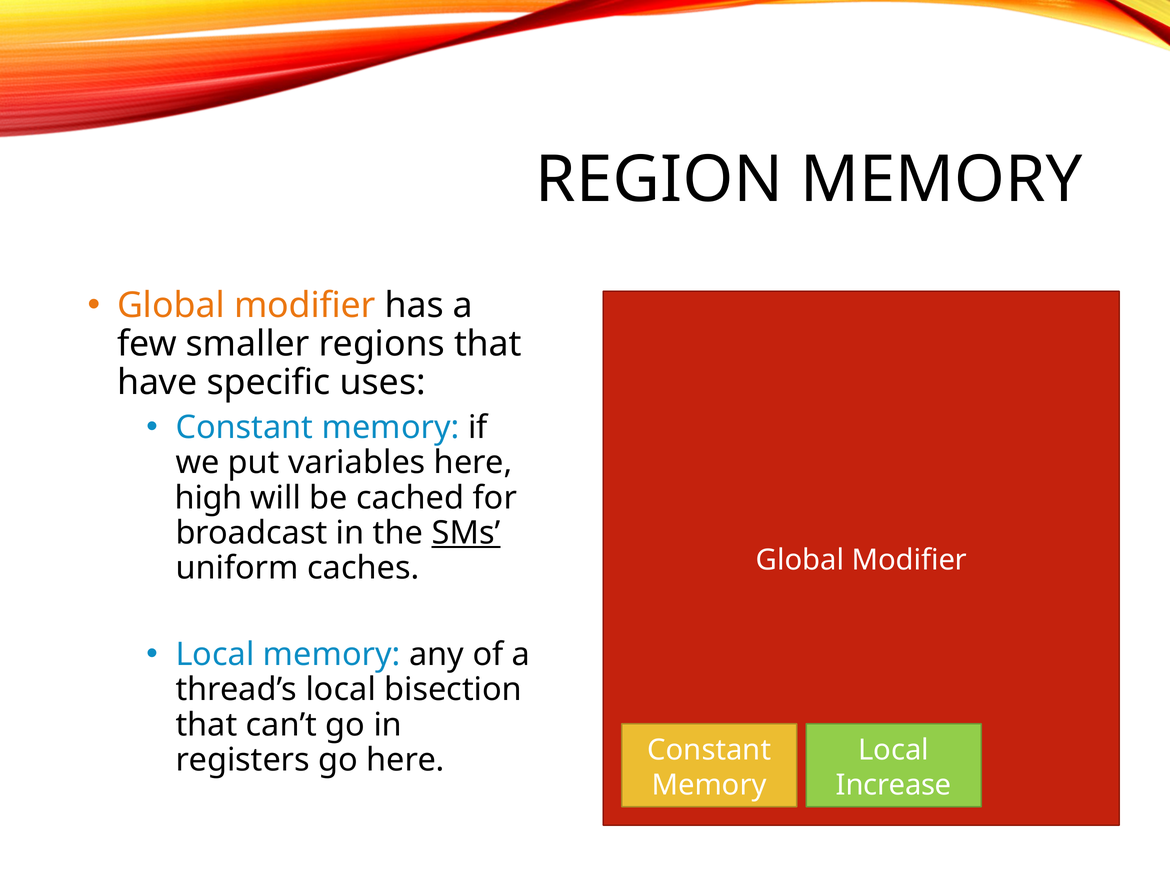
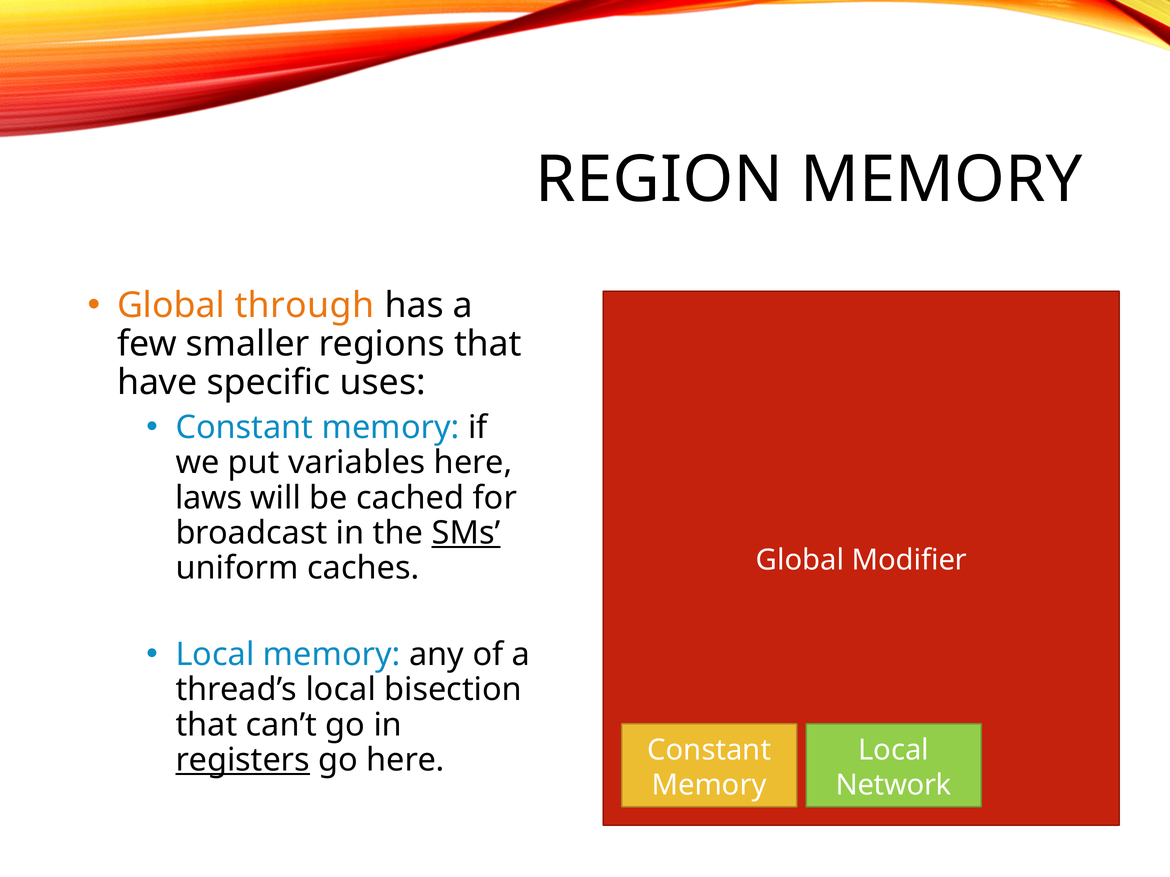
modifier at (305, 306): modifier -> through
high: high -> laws
registers underline: none -> present
Increase: Increase -> Network
